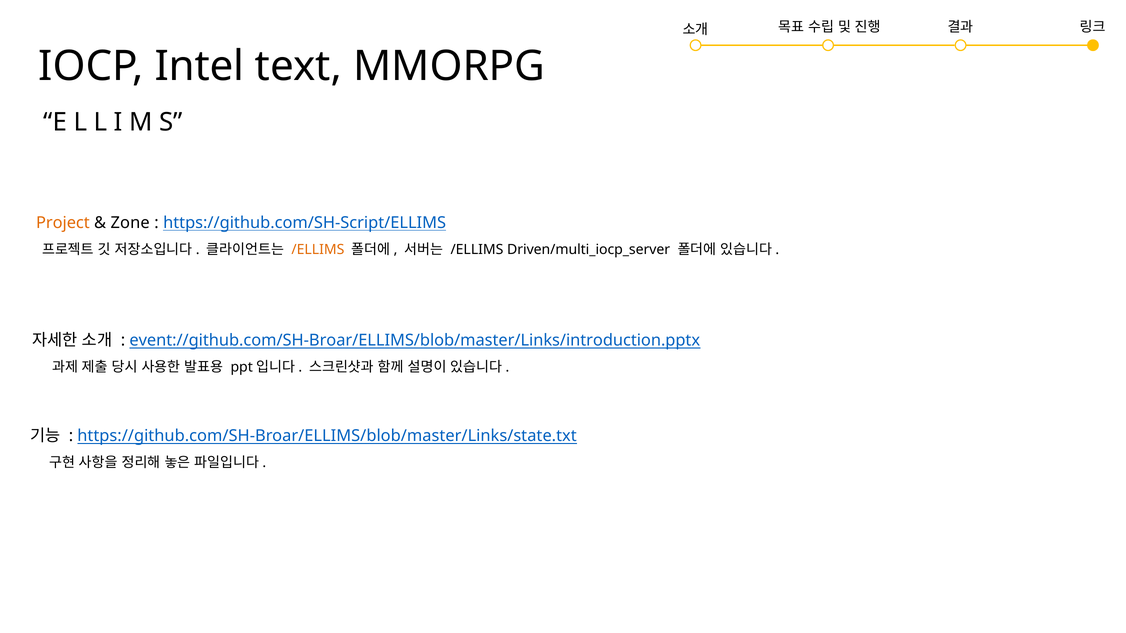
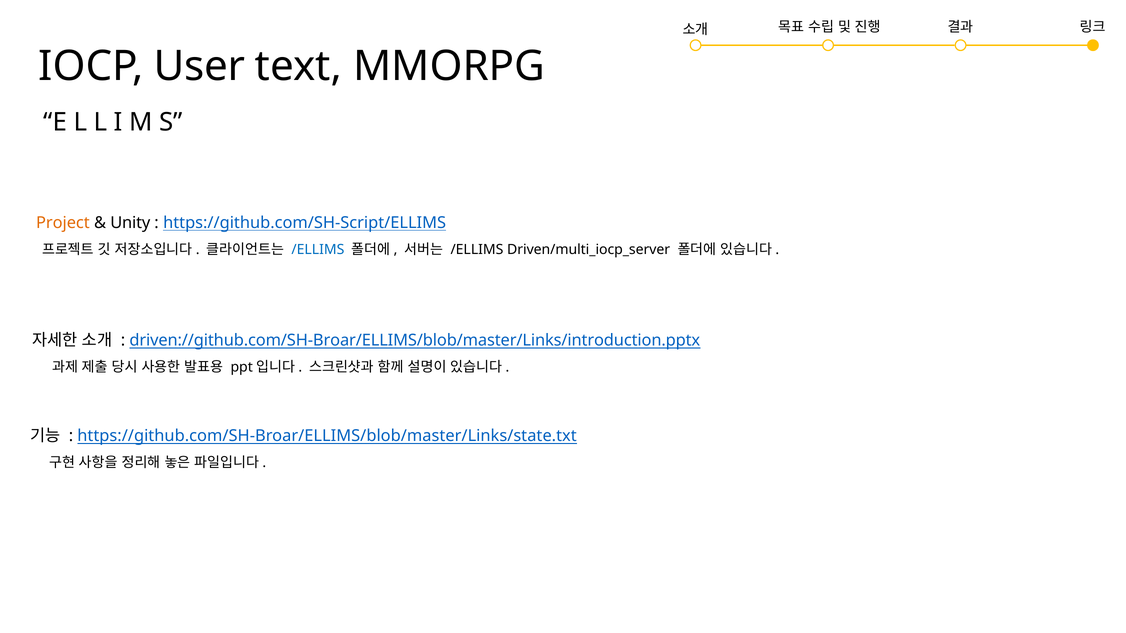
Intel: Intel -> User
Zone: Zone -> Unity
/ELLIMS at (318, 250) colour: orange -> blue
event://github.com/SH-Broar/ELLIMS/blob/master/Links/introduction.pptx: event://github.com/SH-Broar/ELLIMS/blob/master/Links/introduction.pptx -> driven://github.com/SH-Broar/ELLIMS/blob/master/Links/introduction.pptx
